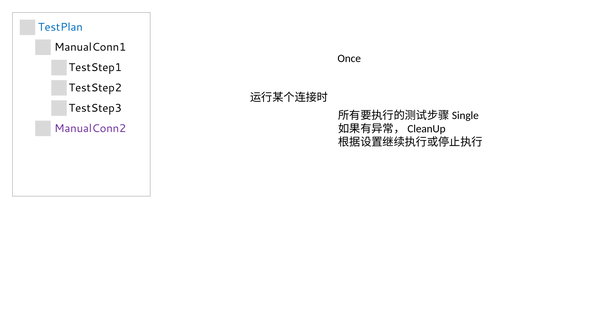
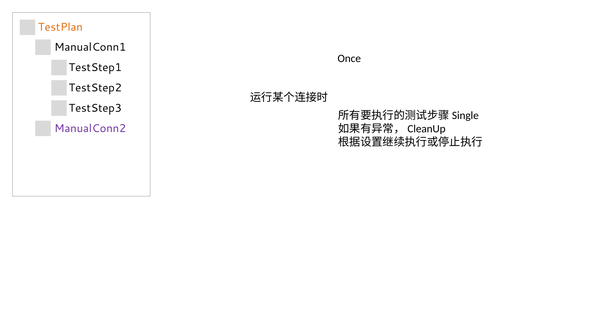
TestPlan colour: blue -> orange
